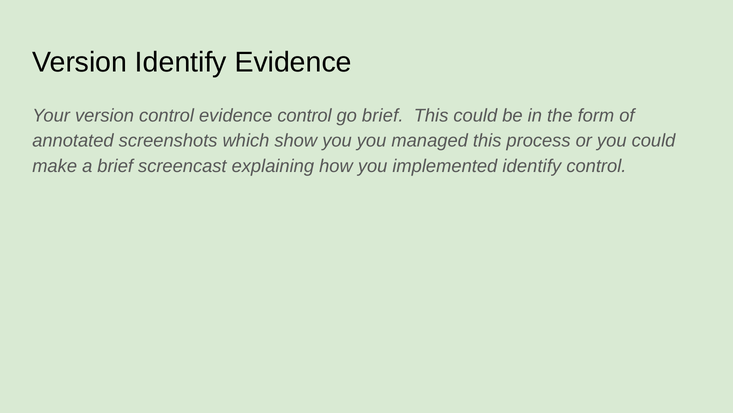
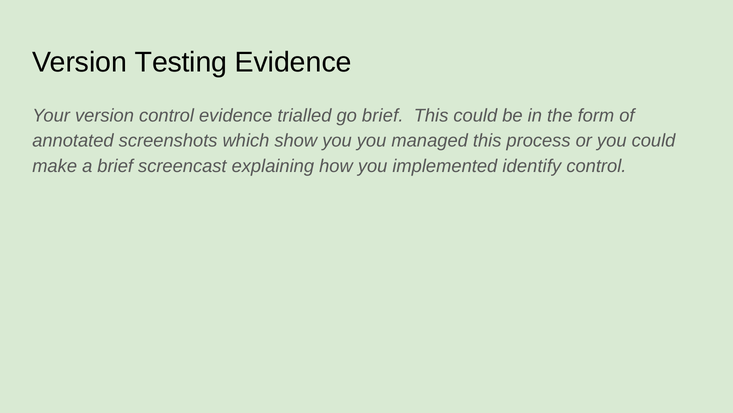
Version Identify: Identify -> Testing
evidence control: control -> trialled
